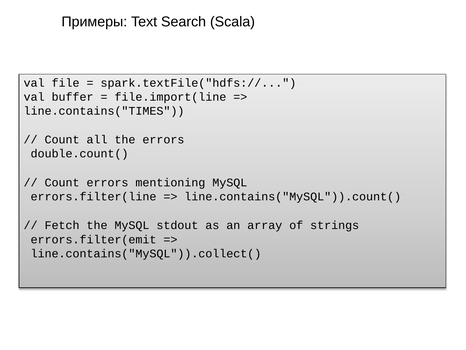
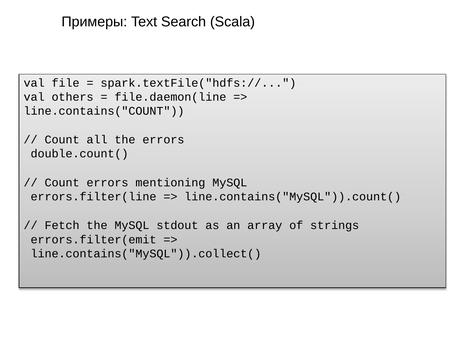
buffer: buffer -> others
file.import(line: file.import(line -> file.daemon(line
line.contains("TIMES: line.contains("TIMES -> line.contains("COUNT
